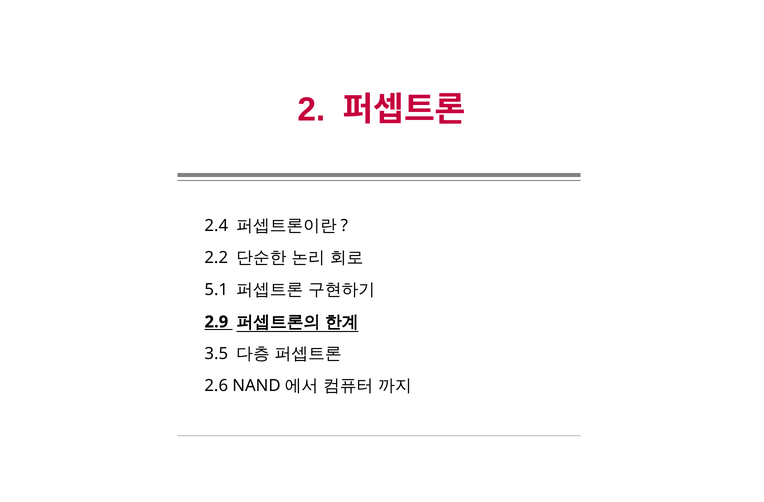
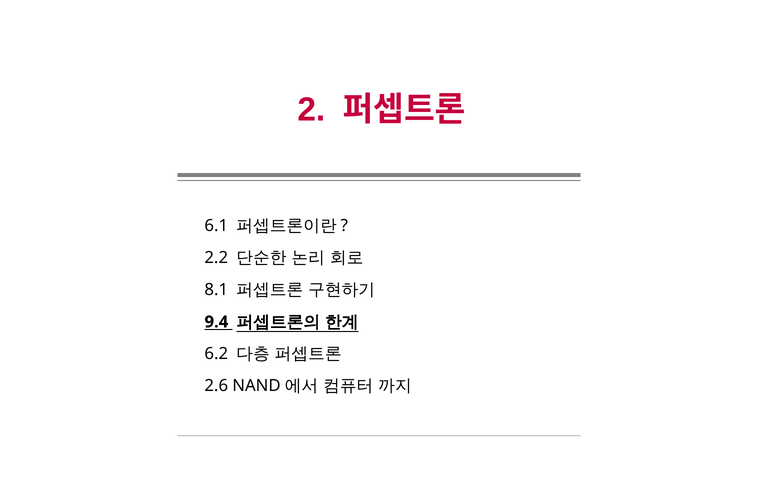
2.4: 2.4 -> 6.1
5.1: 5.1 -> 8.1
2.9: 2.9 -> 9.4
3.5: 3.5 -> 6.2
